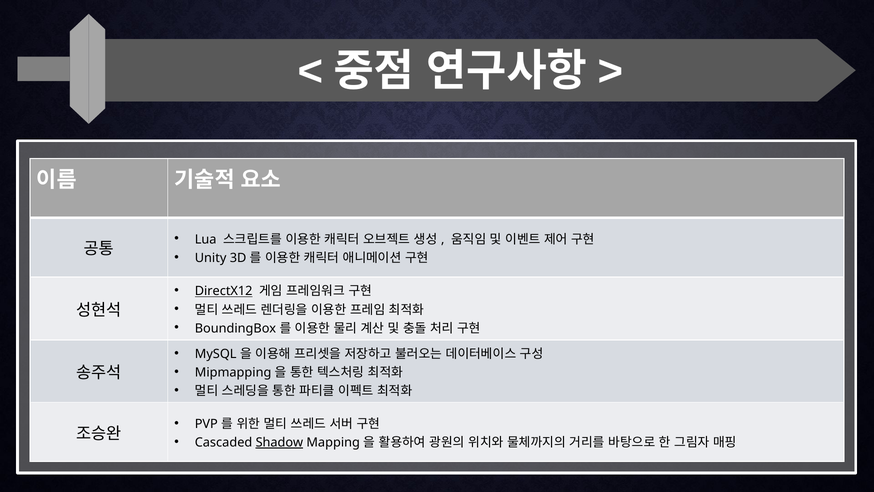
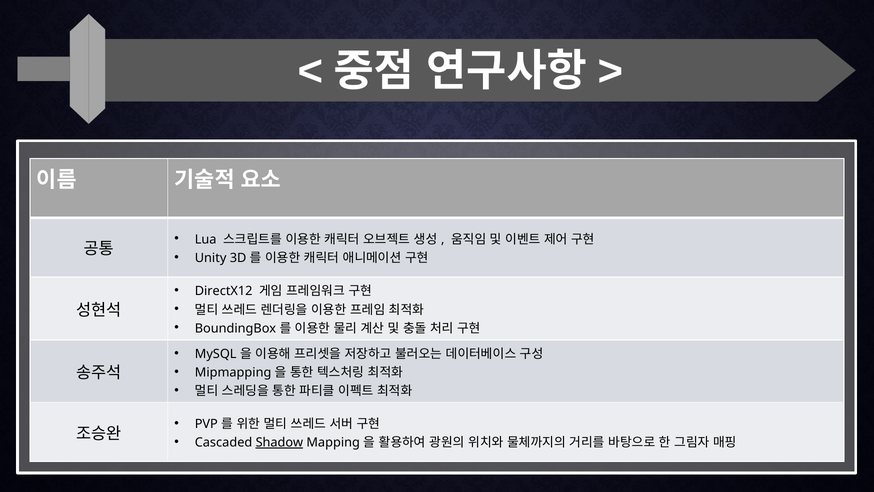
DirectX12 underline: present -> none
